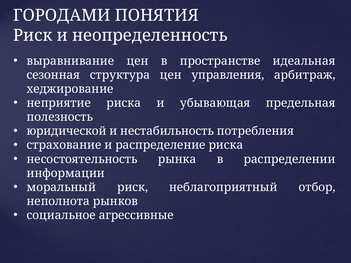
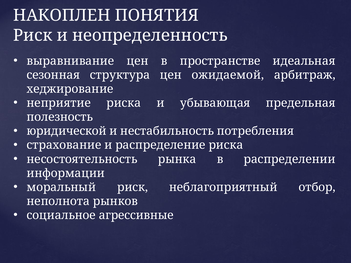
ГОРОДАМИ: ГОРОДАМИ -> НАКОПЛЕН
управления: управления -> ожидаемой
